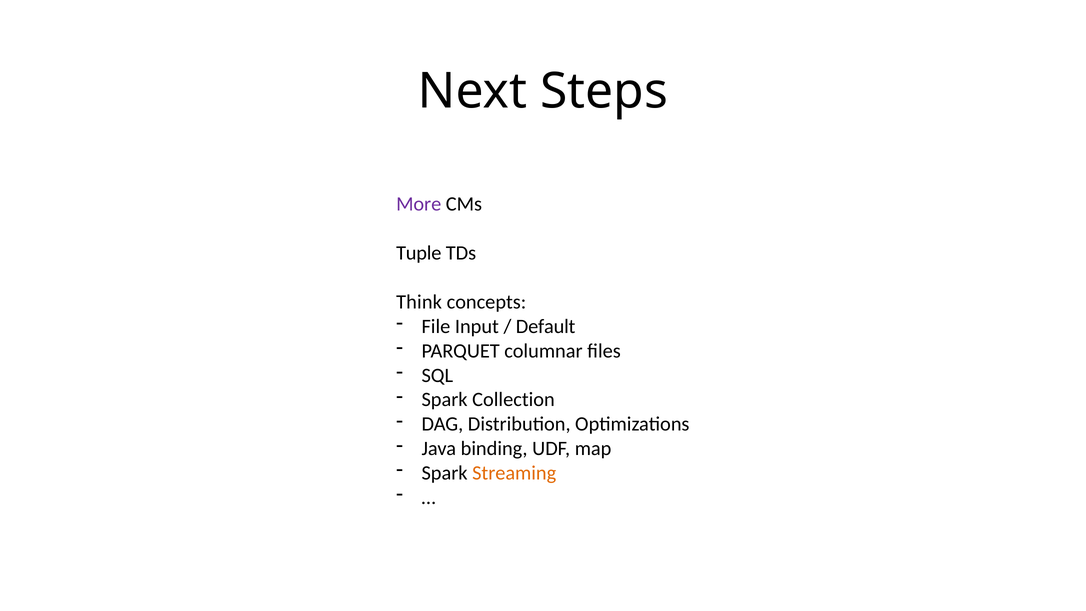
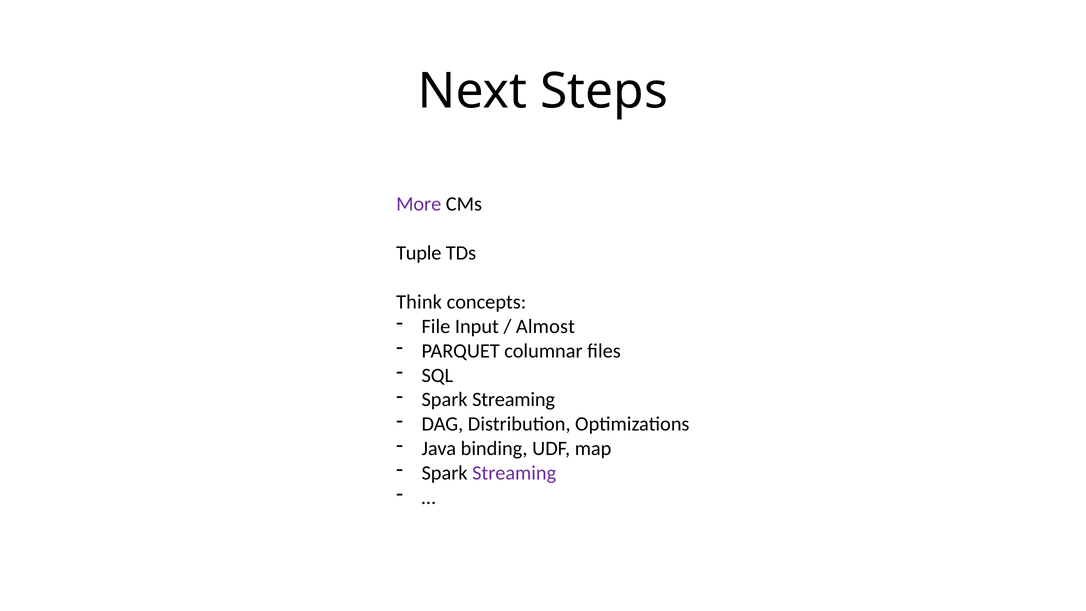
Default: Default -> Almost
Collection at (513, 400): Collection -> Streaming
Streaming at (514, 473) colour: orange -> purple
